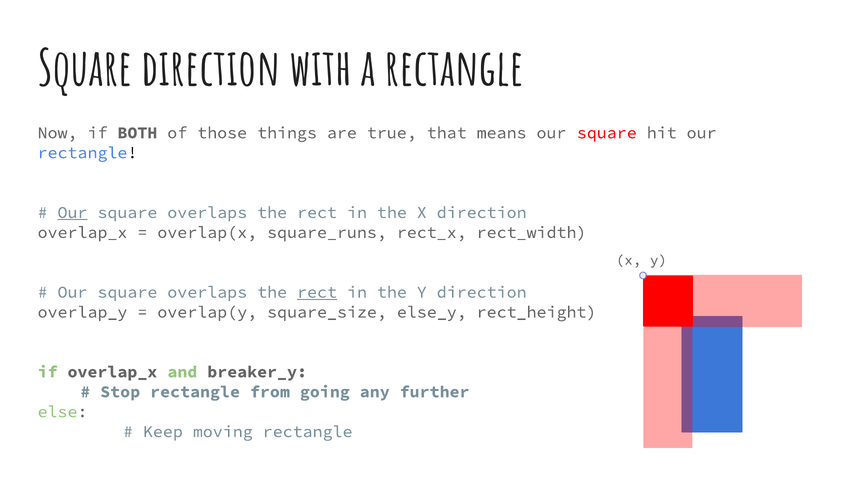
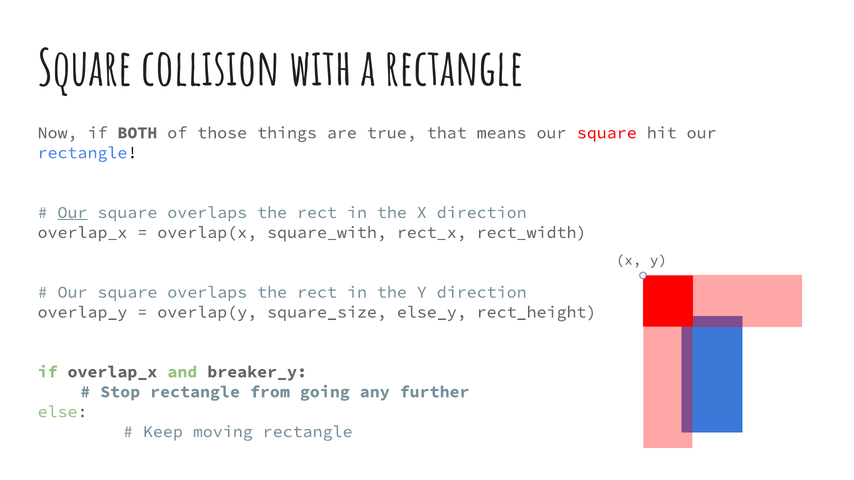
Square direction: direction -> collision
square_runs: square_runs -> square_with
rect at (317, 292) underline: present -> none
